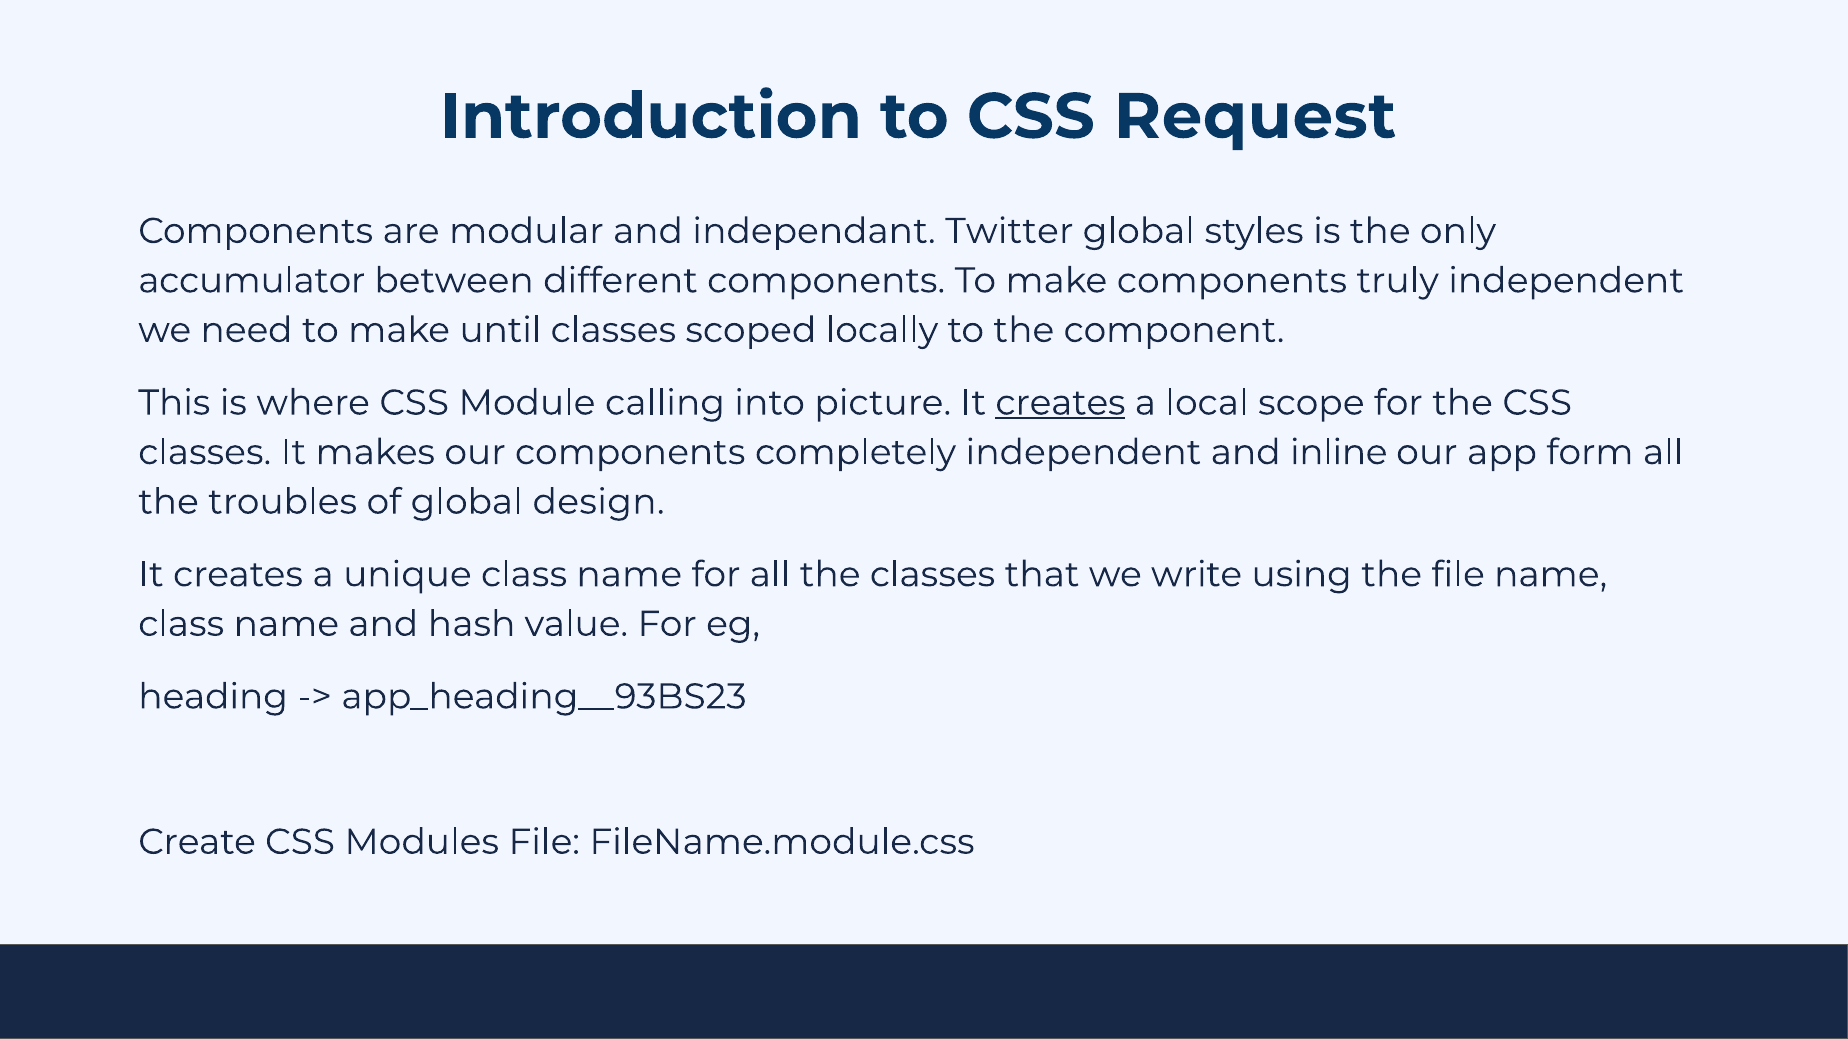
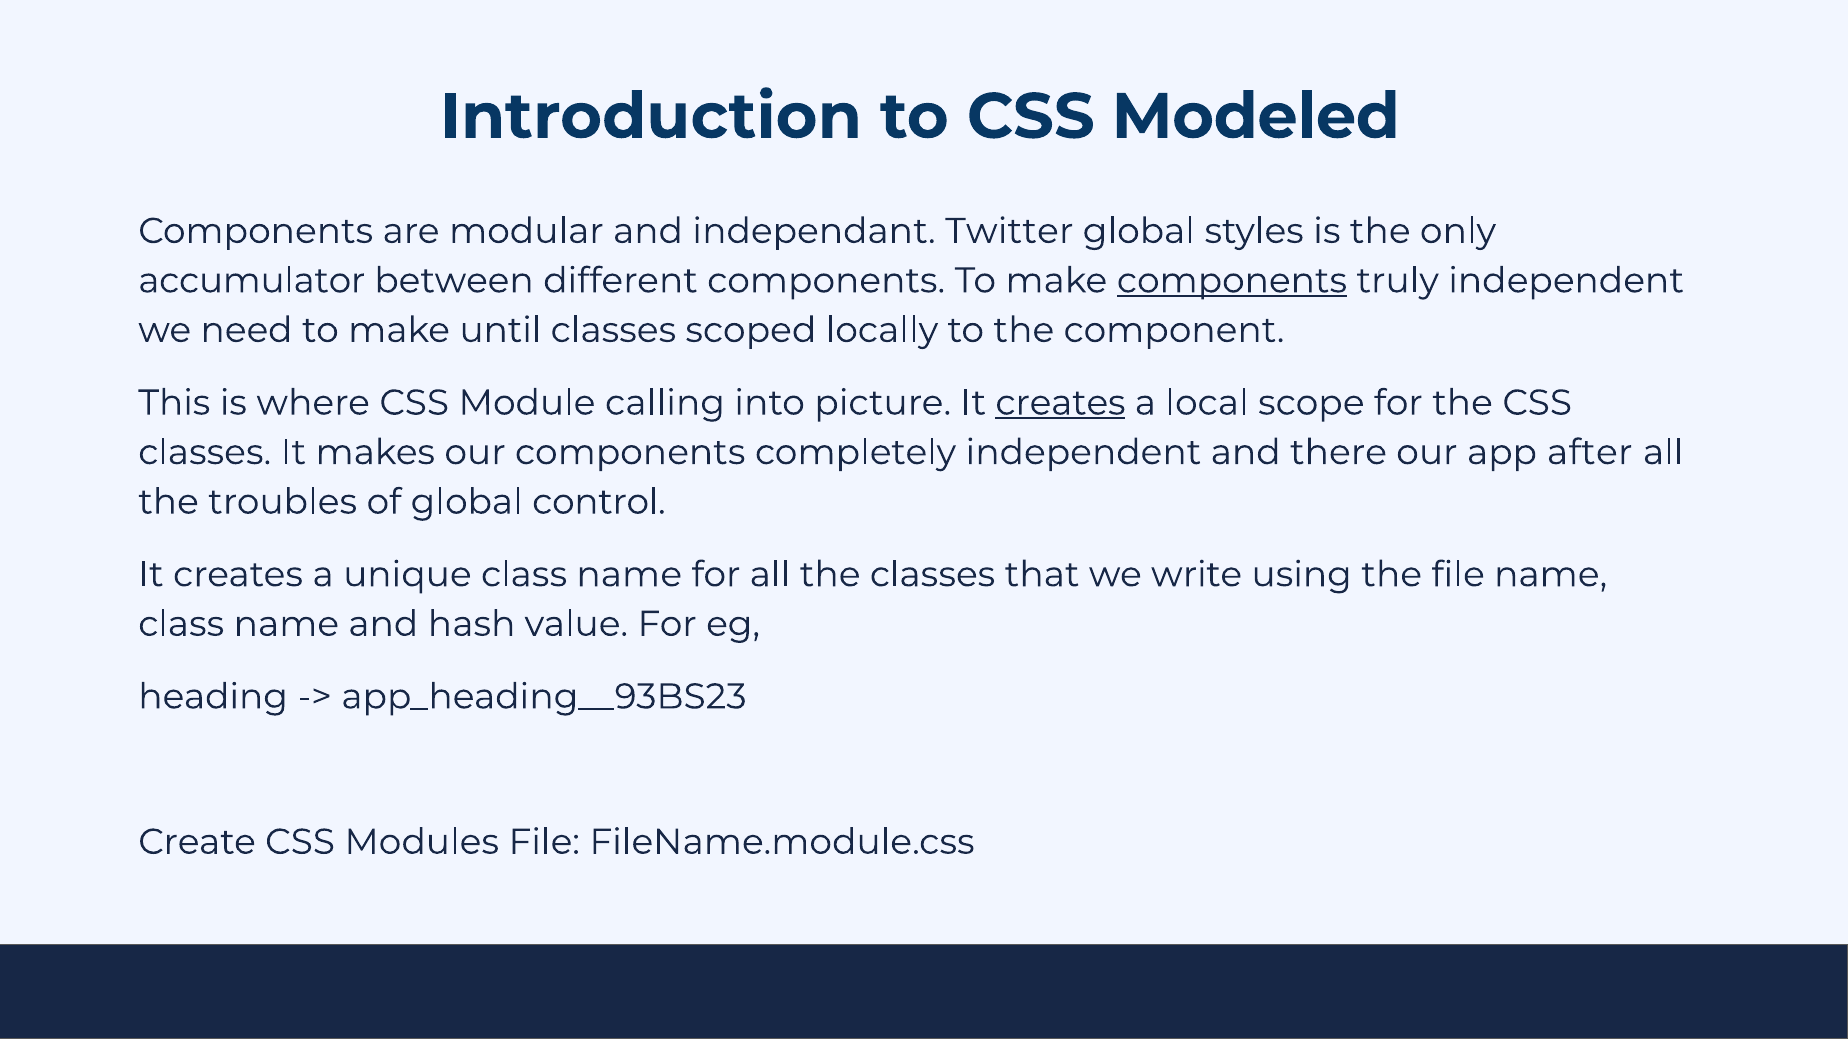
Request: Request -> Modeled
components at (1232, 281) underline: none -> present
inline: inline -> there
form: form -> after
design: design -> control
